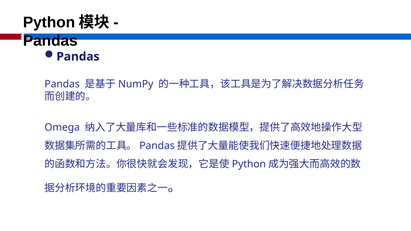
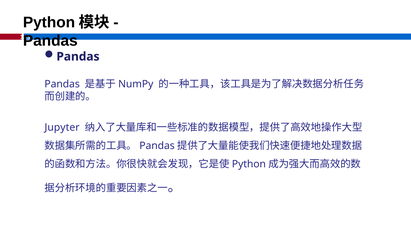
Omega: Omega -> Jupyter
